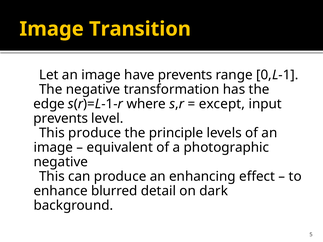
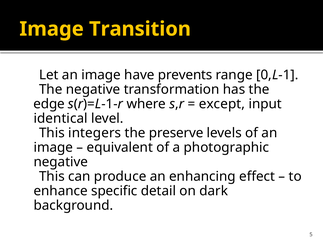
prevents at (61, 119): prevents -> identical
This produce: produce -> integers
principle: principle -> preserve
blurred: blurred -> specific
